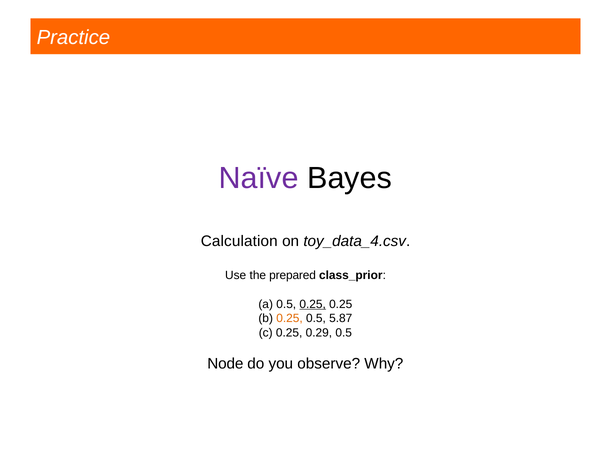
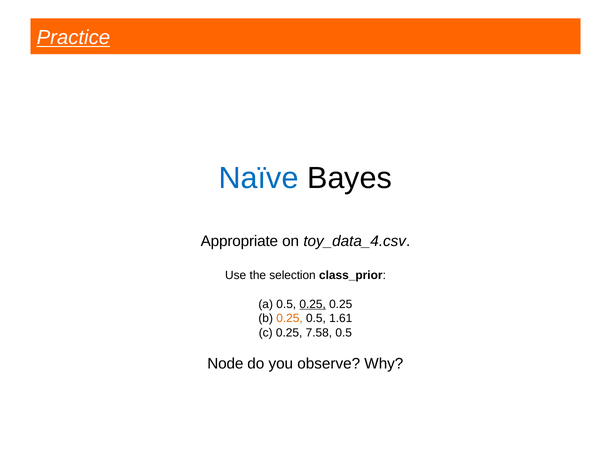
Practice underline: none -> present
Naïve colour: purple -> blue
Calculation: Calculation -> Appropriate
prepared: prepared -> selection
5.87: 5.87 -> 1.61
0.29: 0.29 -> 7.58
